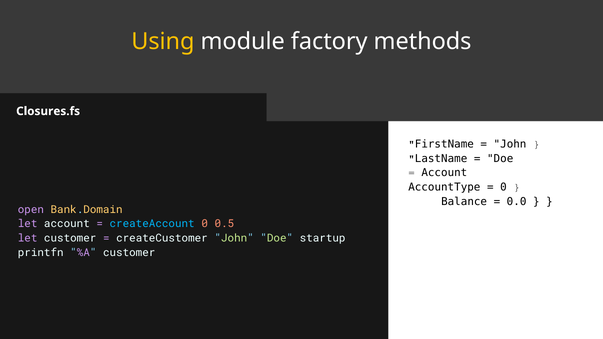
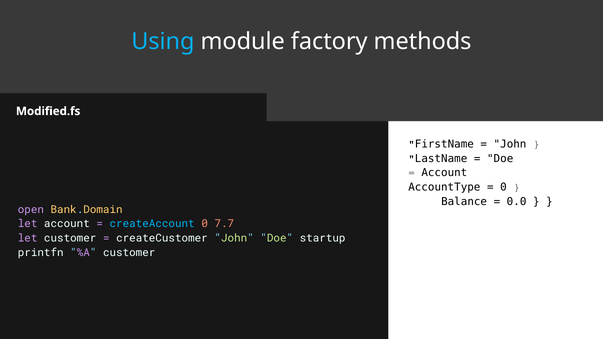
Using colour: yellow -> light blue
Closures.fs: Closures.fs -> Modified.fs
0.5: 0.5 -> 7.7
